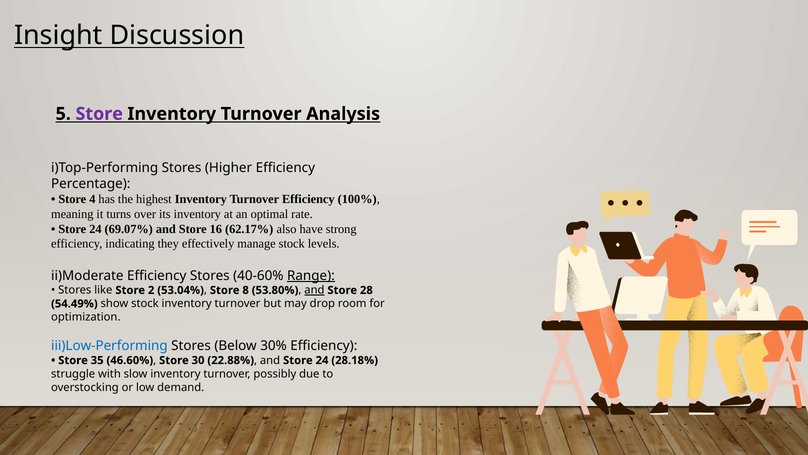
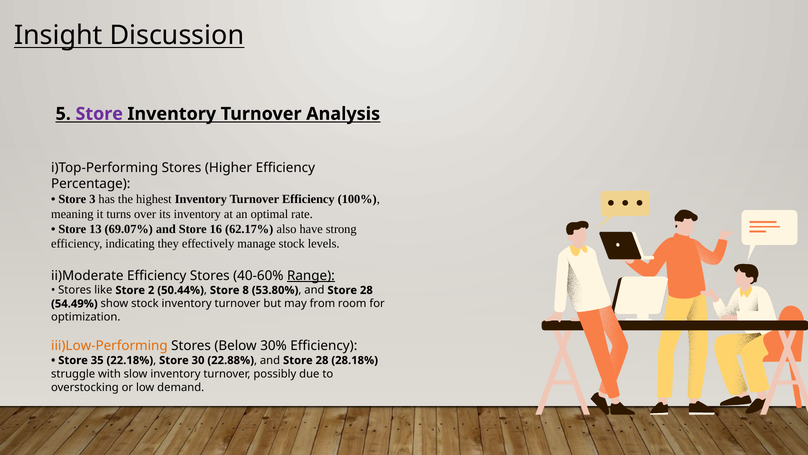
4: 4 -> 3
24 at (95, 229): 24 -> 13
53.04%: 53.04% -> 50.44%
and at (314, 290) underline: present -> none
drop: drop -> from
iii)Low-Performing colour: blue -> orange
46.60%: 46.60% -> 22.18%
24 at (322, 360): 24 -> 28
